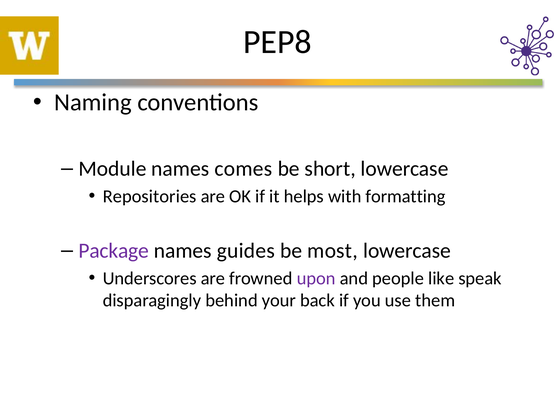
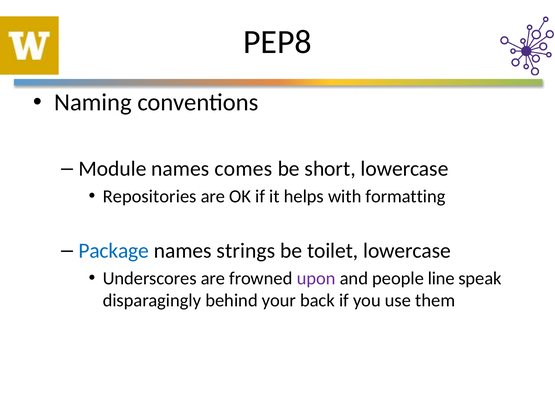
Package colour: purple -> blue
guides: guides -> strings
most: most -> toilet
like: like -> line
